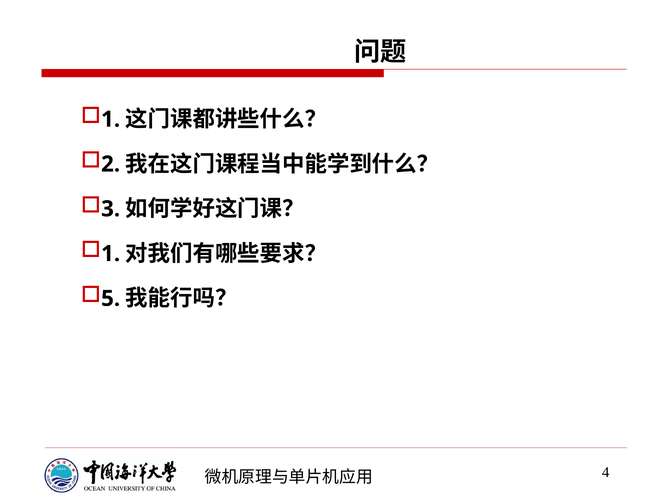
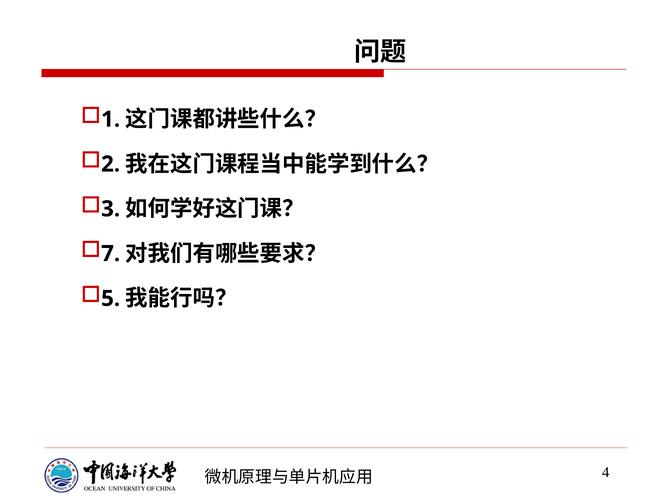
1 at (111, 254): 1 -> 7
